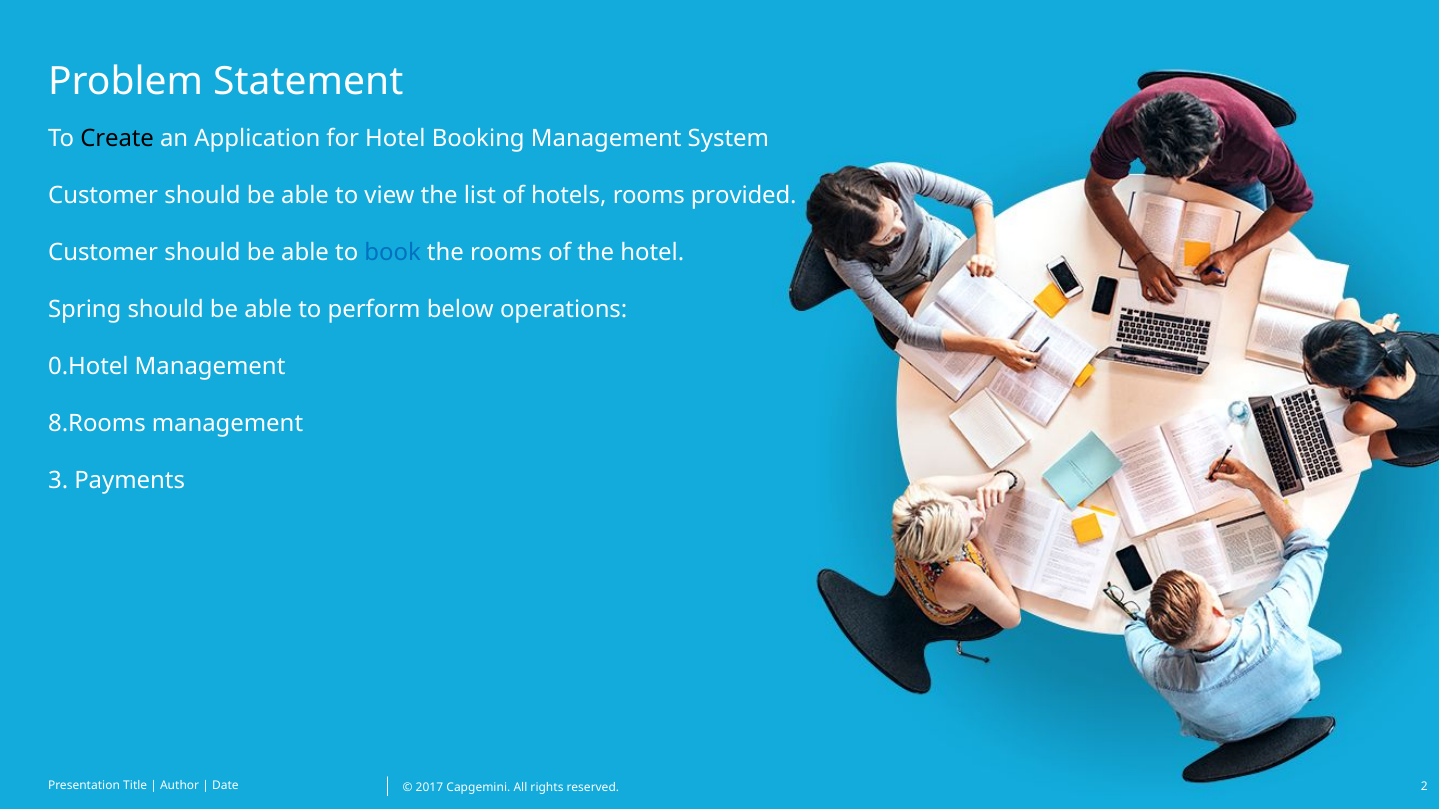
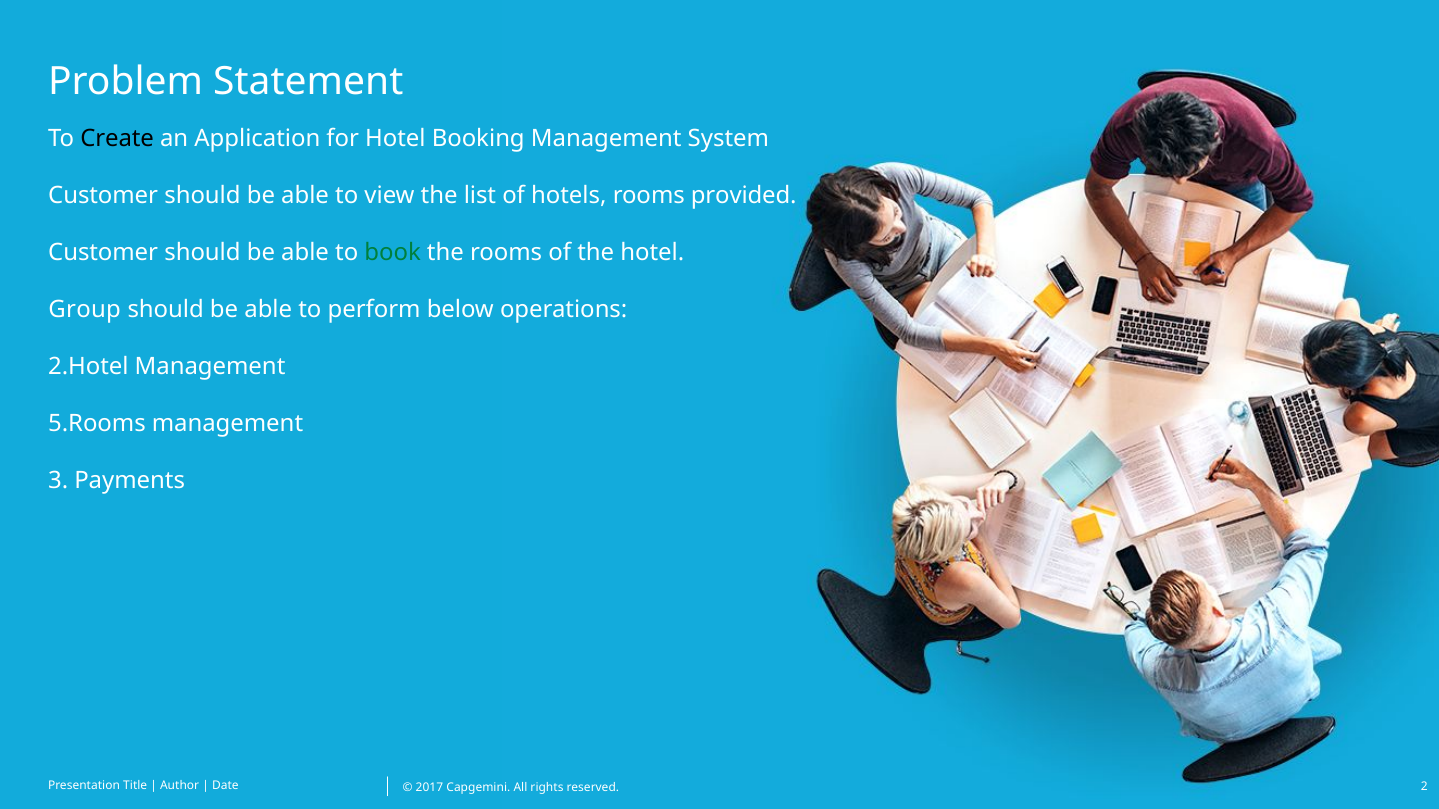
book colour: blue -> green
Spring: Spring -> Group
0.Hotel: 0.Hotel -> 2.Hotel
8.Rooms: 8.Rooms -> 5.Rooms
